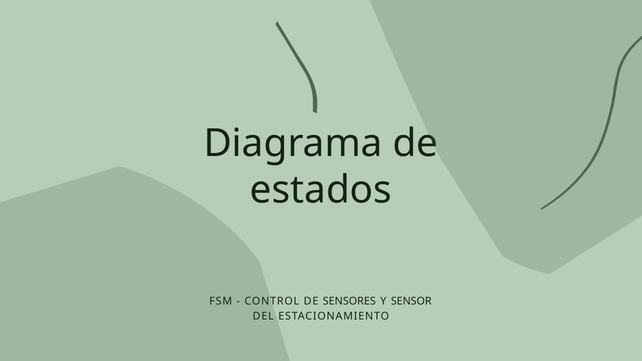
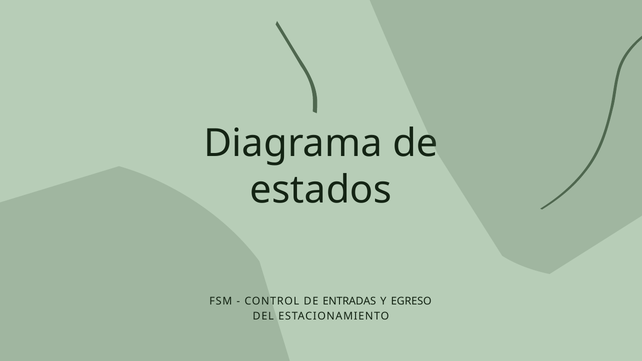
SENSORES: SENSORES -> ENTRADAS
SENSOR: SENSOR -> EGRESO
